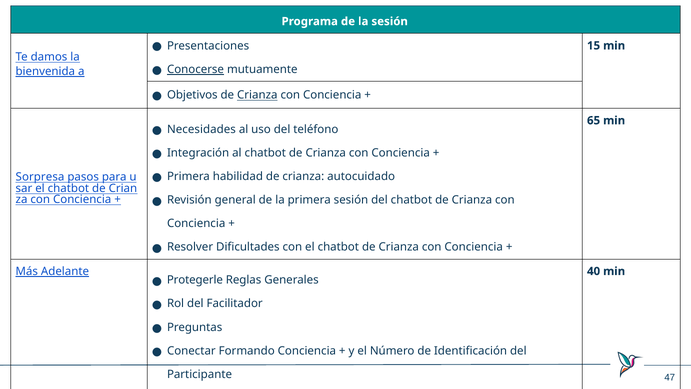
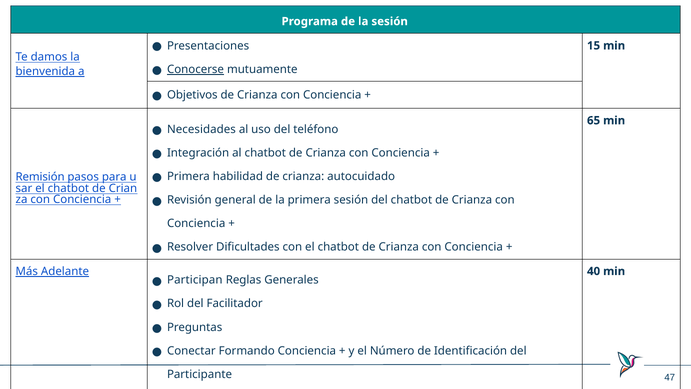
Crianza at (257, 95) underline: present -> none
Sorpresa: Sorpresa -> Remisión
Protegerle: Protegerle -> Participan
